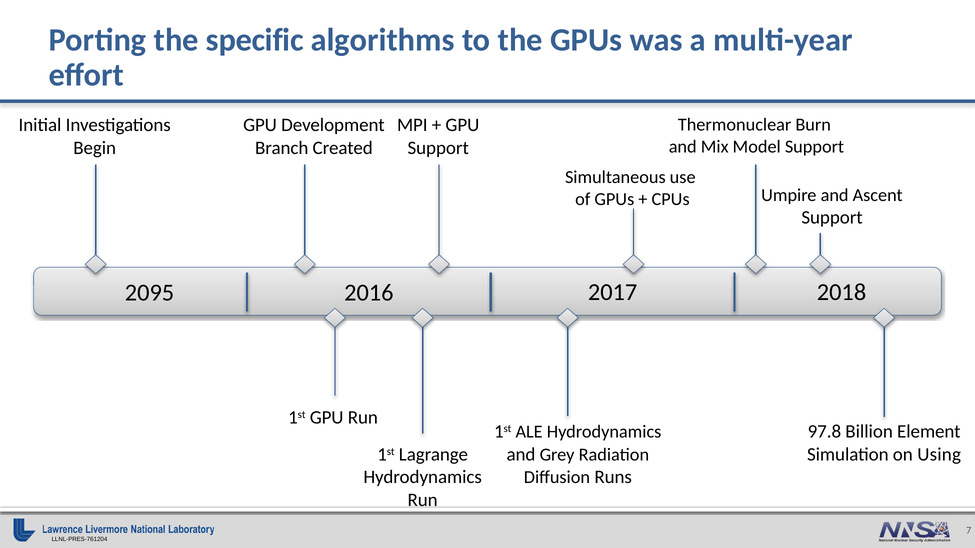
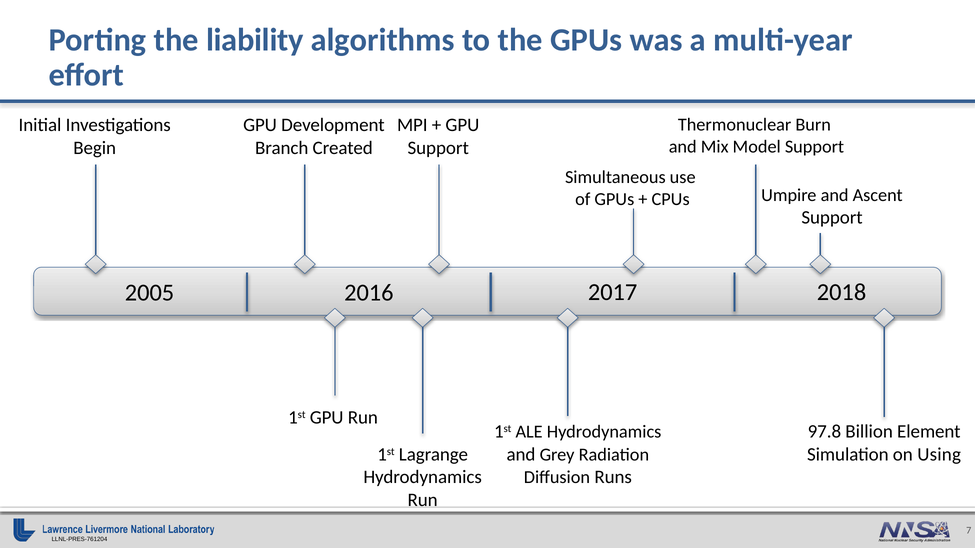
specific: specific -> liability
2095: 2095 -> 2005
